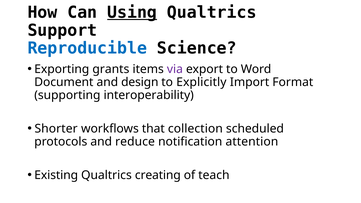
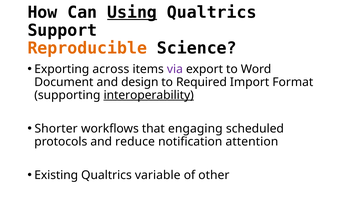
Reproducible colour: blue -> orange
grants: grants -> across
Explicitly: Explicitly -> Required
interoperability underline: none -> present
collection: collection -> engaging
creating: creating -> variable
teach: teach -> other
